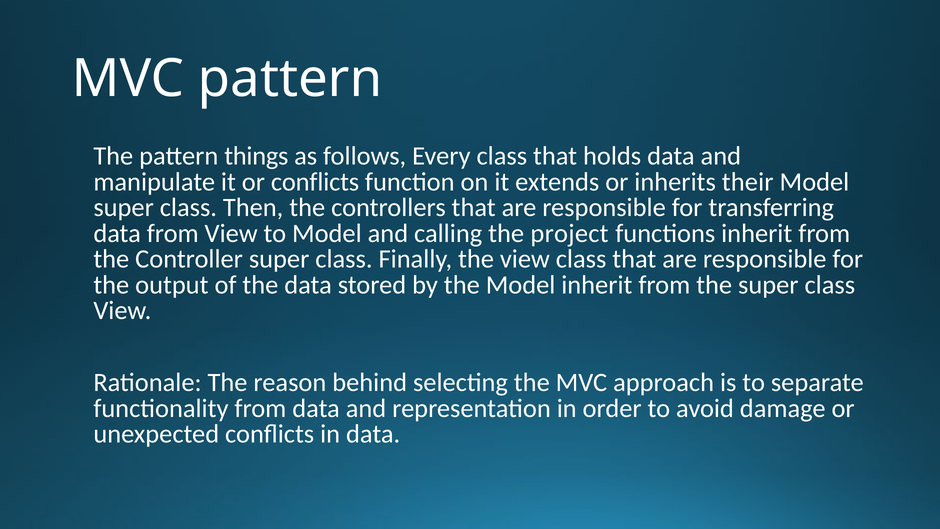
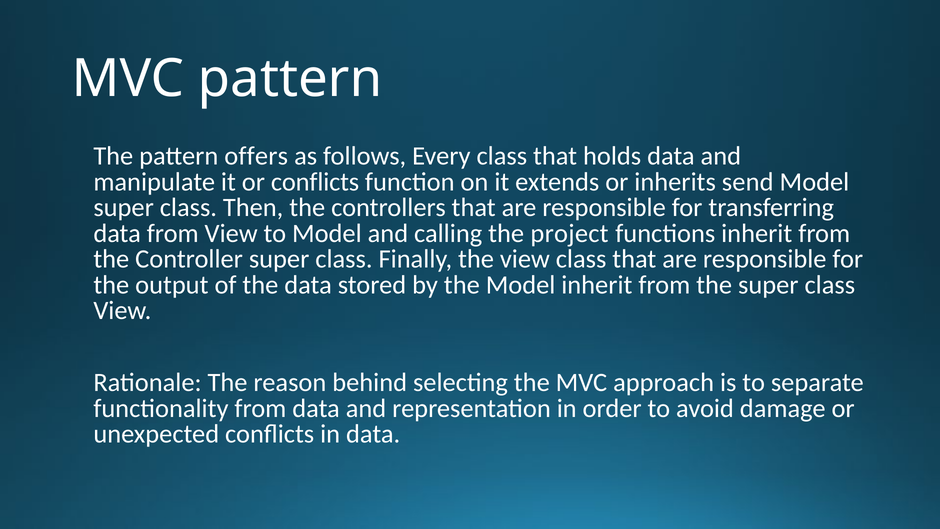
things: things -> offers
their: their -> send
